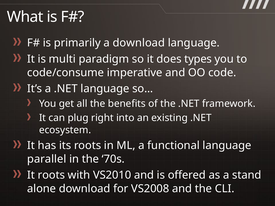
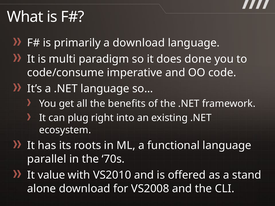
types: types -> done
It roots: roots -> value
